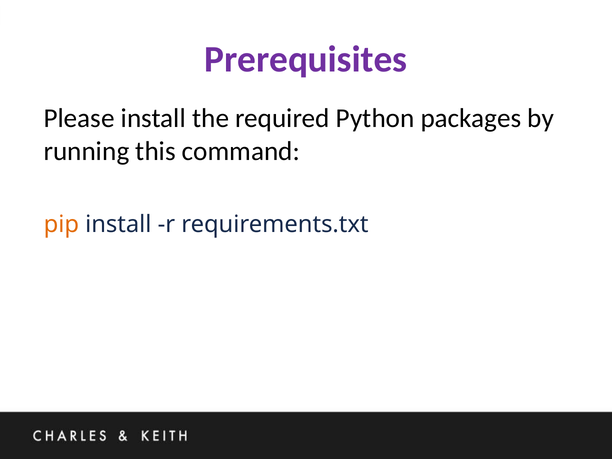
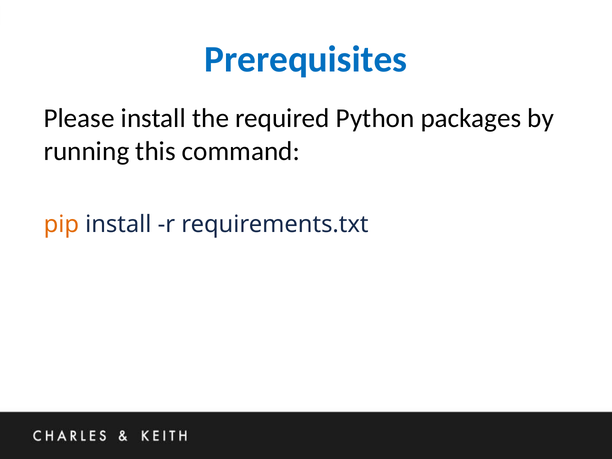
Prerequisites colour: purple -> blue
